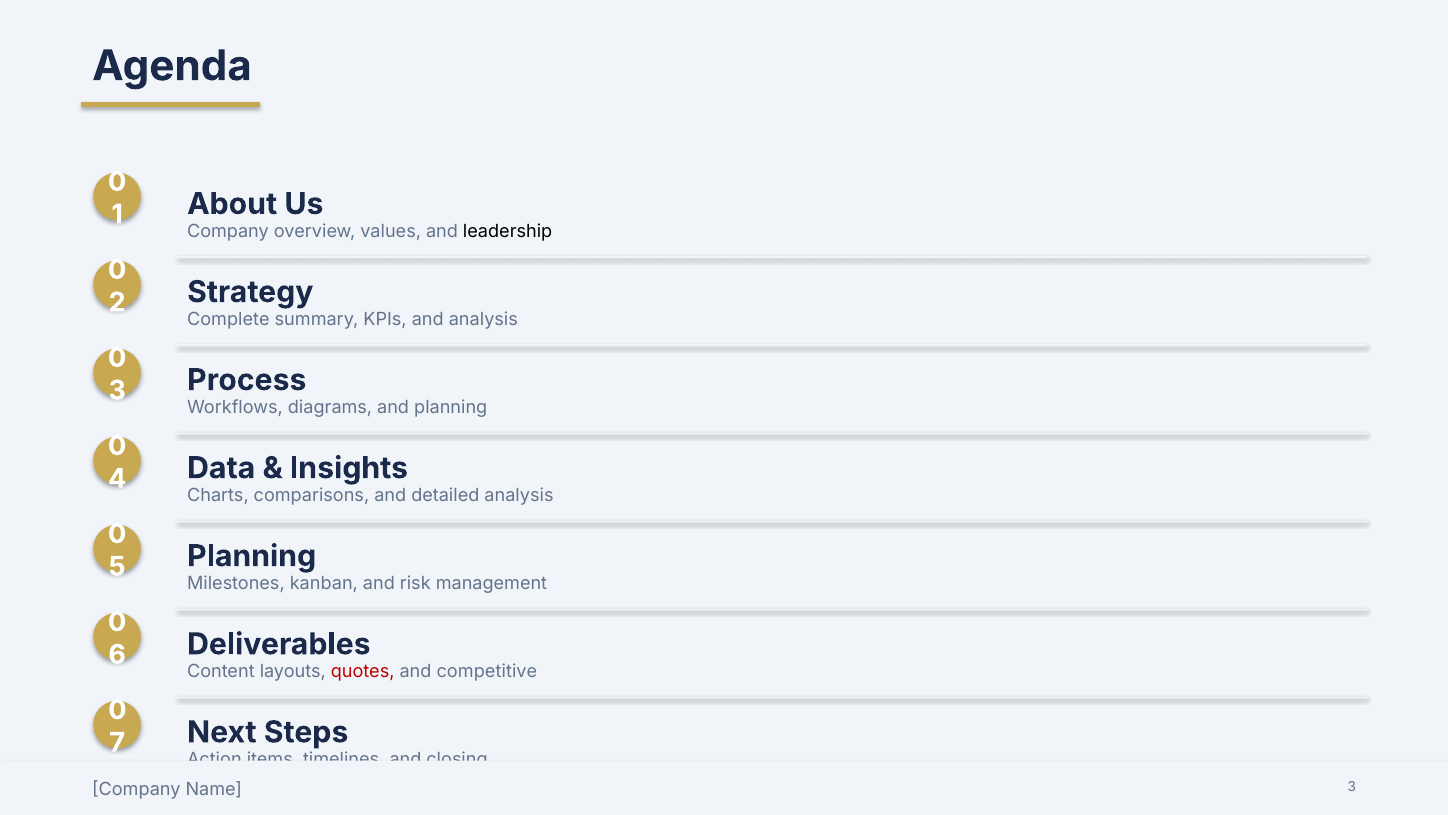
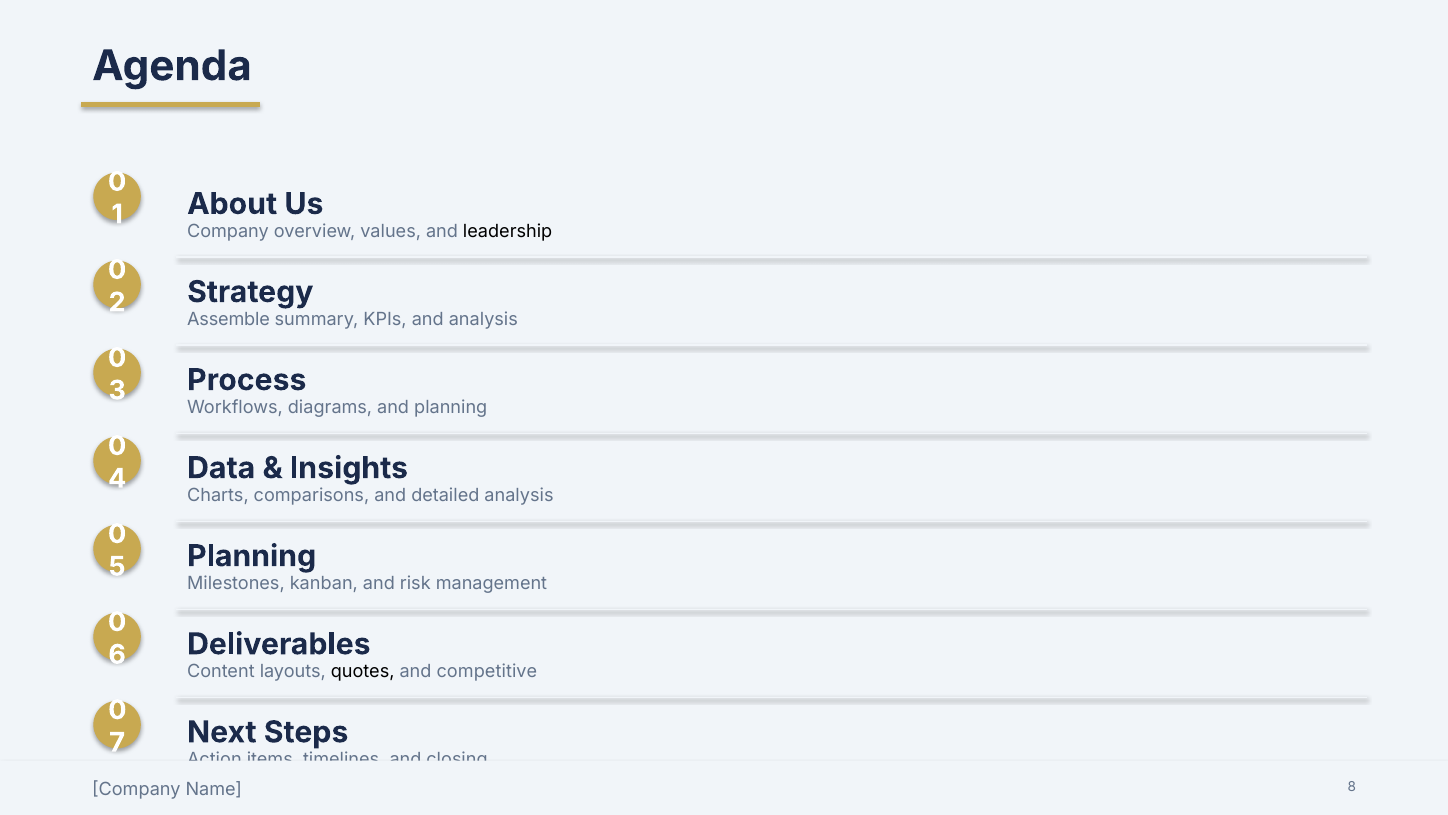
Complete: Complete -> Assemble
quotes colour: red -> black
Name 3: 3 -> 8
